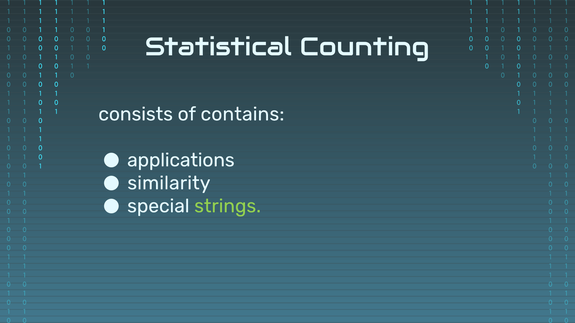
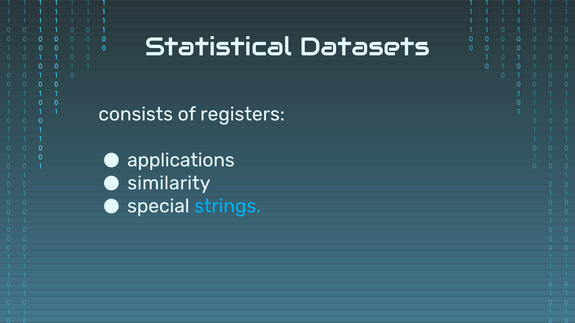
Counting: Counting -> Datasets
contains: contains -> registers
strings colour: light green -> light blue
